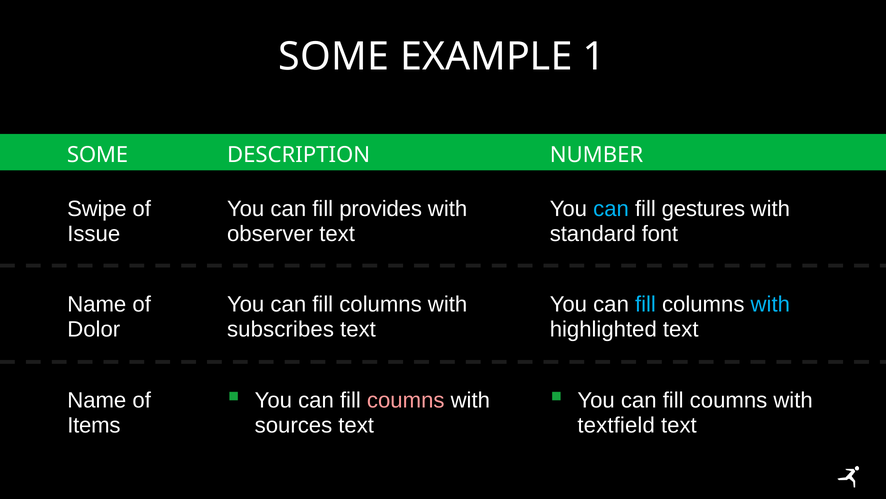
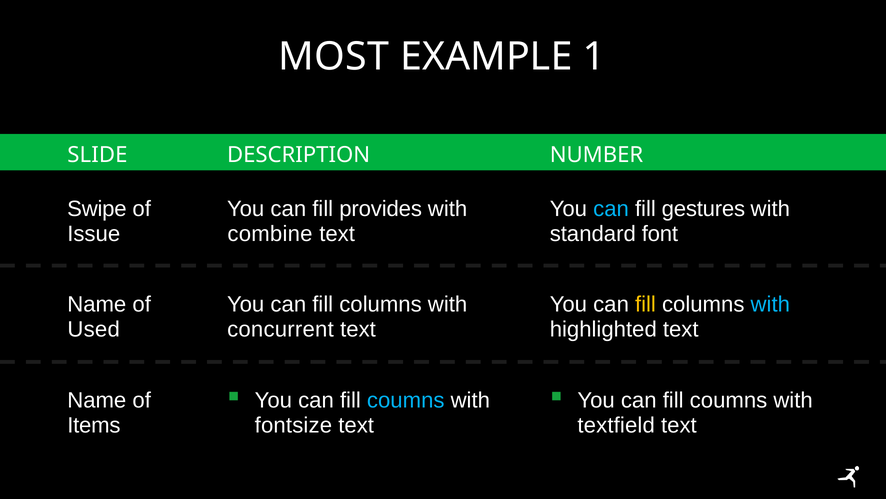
SOME at (334, 57): SOME -> MOST
SOME at (98, 155): SOME -> SLIDE
observer: observer -> combine
fill at (645, 304) colour: light blue -> yellow
Dolor: Dolor -> Used
subscribes: subscribes -> concurrent
coumns at (406, 400) colour: pink -> light blue
sources: sources -> fontsize
